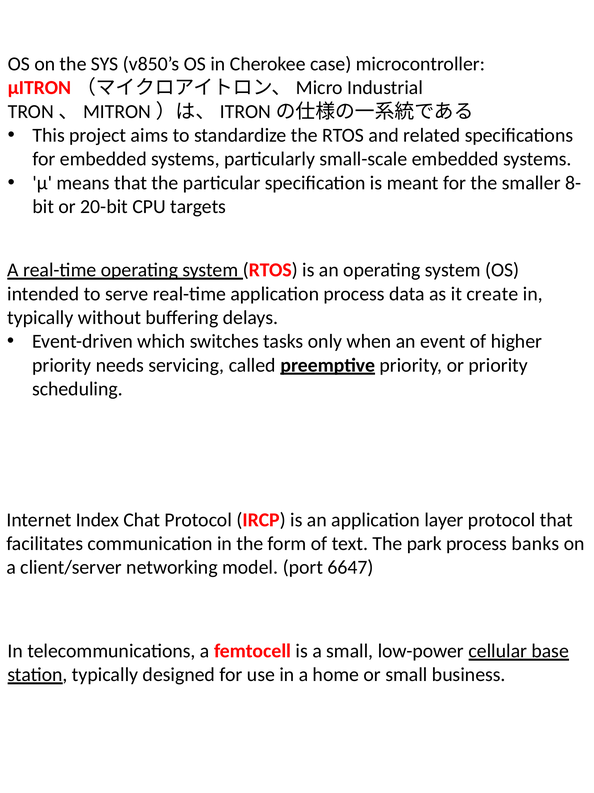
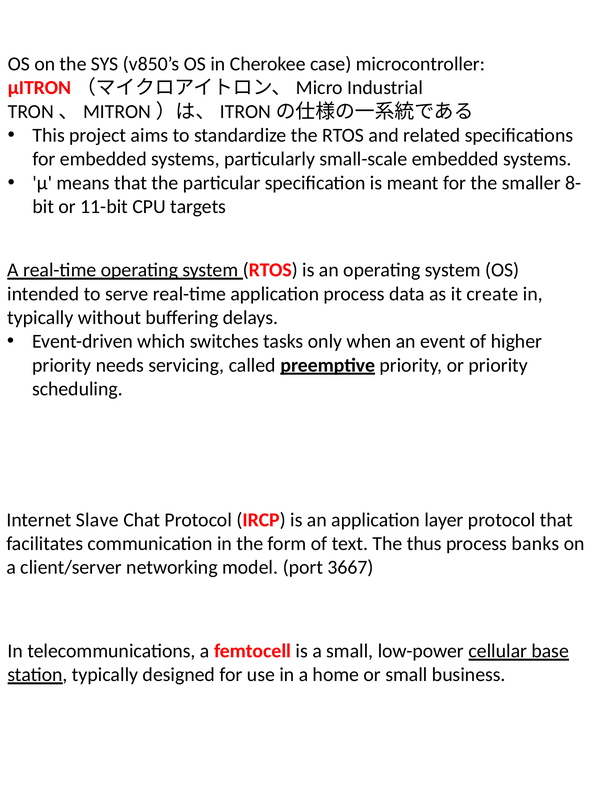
20-bit: 20-bit -> 11-bit
Index: Index -> Slave
park: park -> thus
6647: 6647 -> 3667
